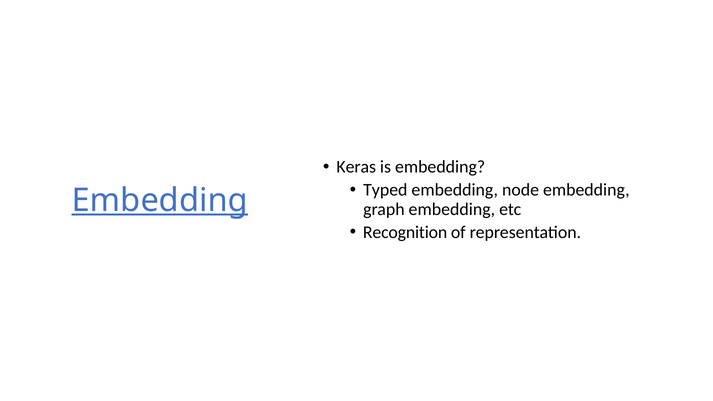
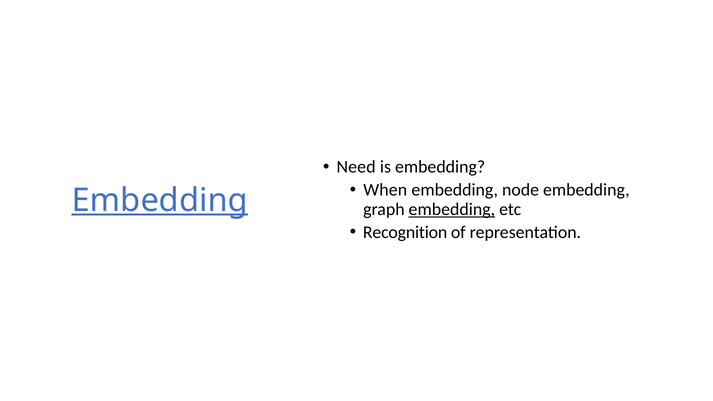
Keras: Keras -> Need
Typed: Typed -> When
embedding at (452, 209) underline: none -> present
